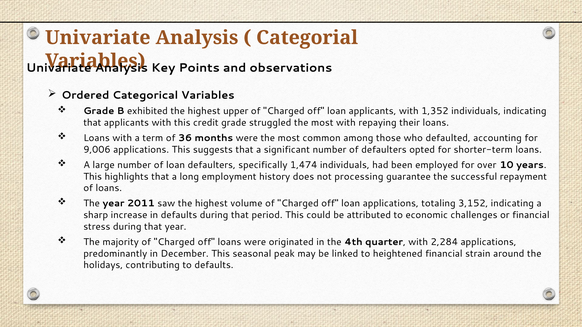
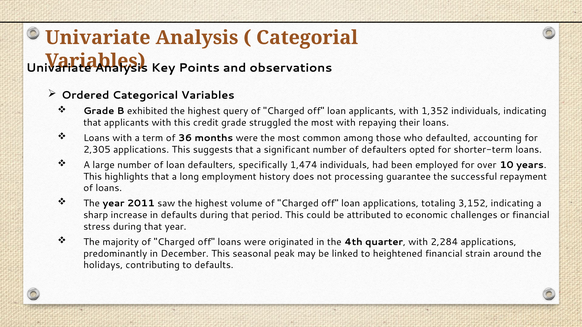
upper: upper -> query
9,006: 9,006 -> 2,305
